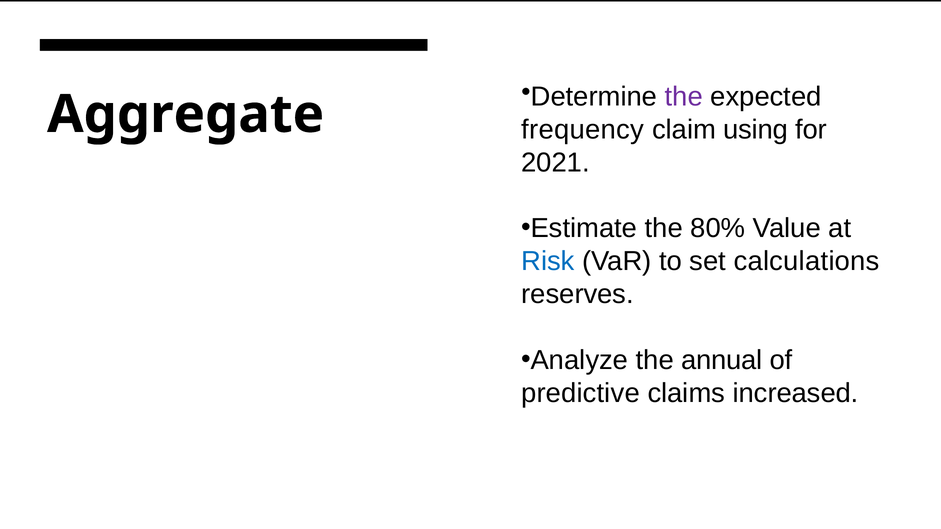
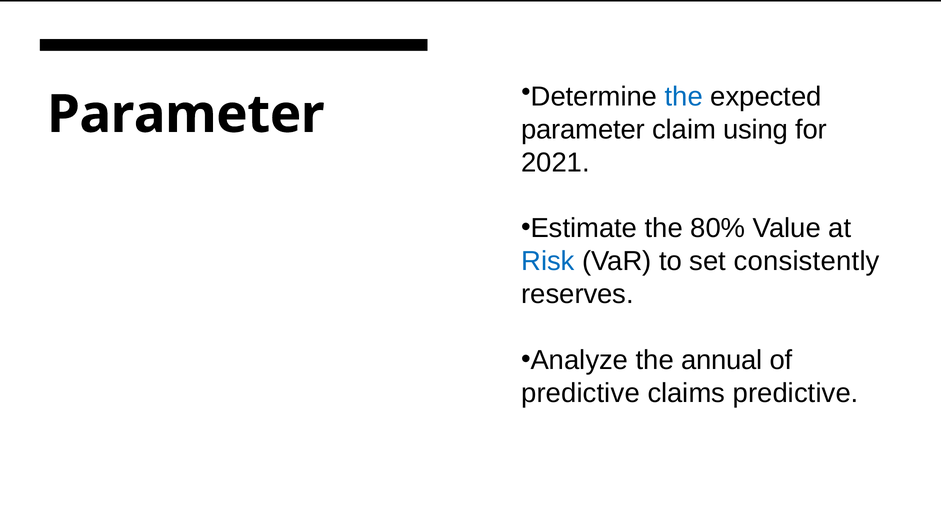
the at (684, 97) colour: purple -> blue
Aggregate at (186, 115): Aggregate -> Parameter
frequency at (583, 130): frequency -> parameter
calculations: calculations -> consistently
claims increased: increased -> predictive
